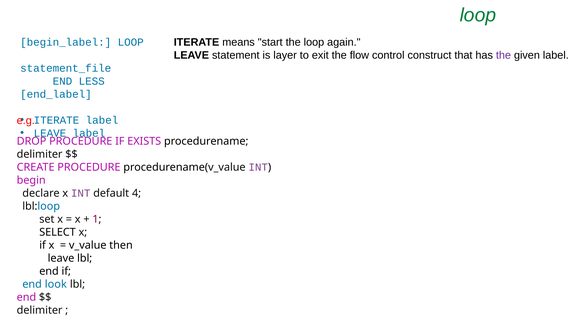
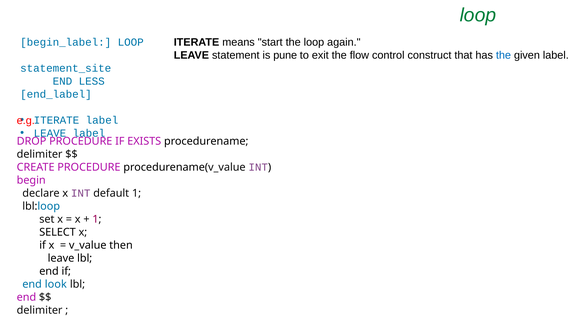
layer: layer -> pune
the at (503, 55) colour: purple -> blue
statement_file: statement_file -> statement_site
default 4: 4 -> 1
